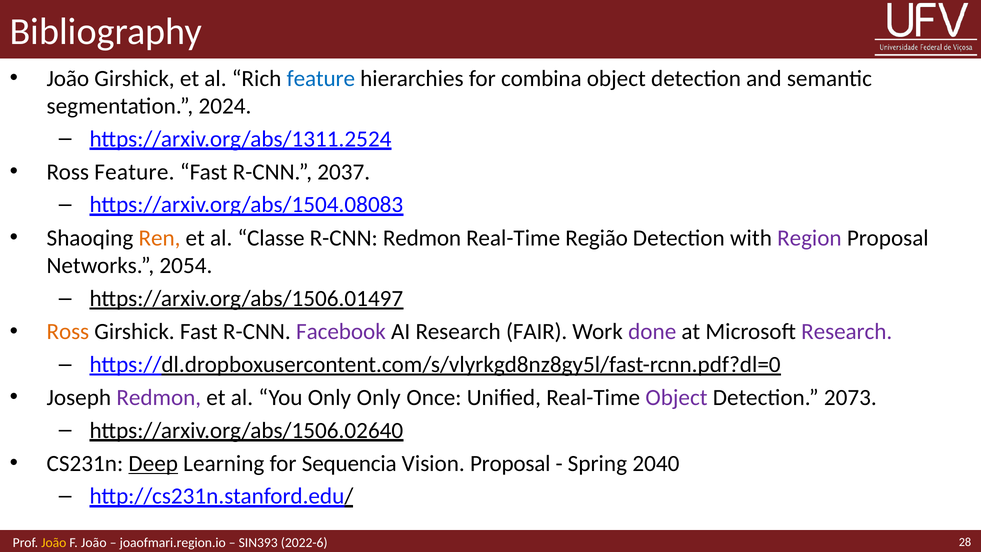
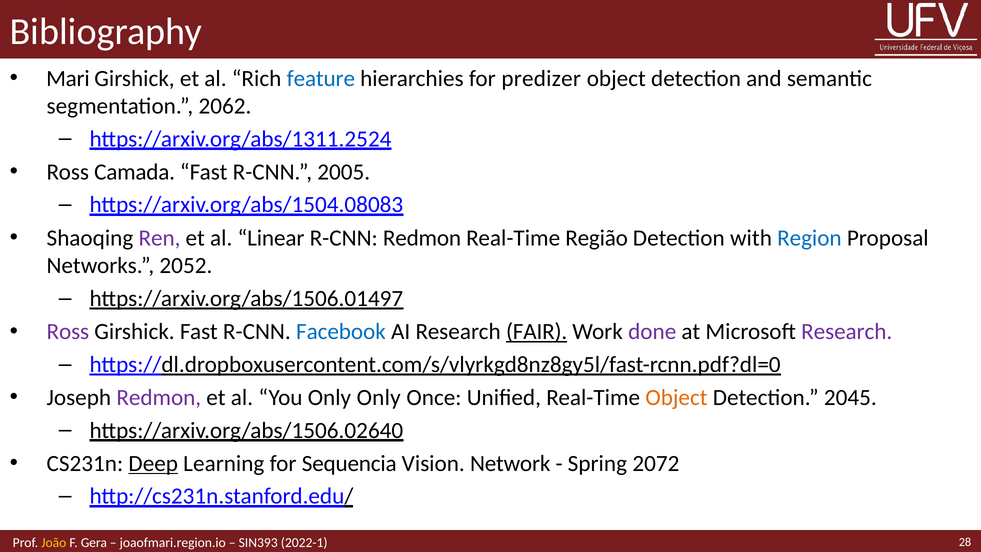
João at (68, 78): João -> Mari
combina: combina -> predizer
2024: 2024 -> 2062
Ross Feature: Feature -> Camada
2037: 2037 -> 2005
Ren colour: orange -> purple
Classe: Classe -> Linear
Region colour: purple -> blue
2054: 2054 -> 2052
Ross at (68, 332) colour: orange -> purple
Facebook colour: purple -> blue
FAIR underline: none -> present
Object at (676, 398) colour: purple -> orange
2073: 2073 -> 2045
Vision Proposal: Proposal -> Network
2040: 2040 -> 2072
F João: João -> Gera
2022-6: 2022-6 -> 2022-1
